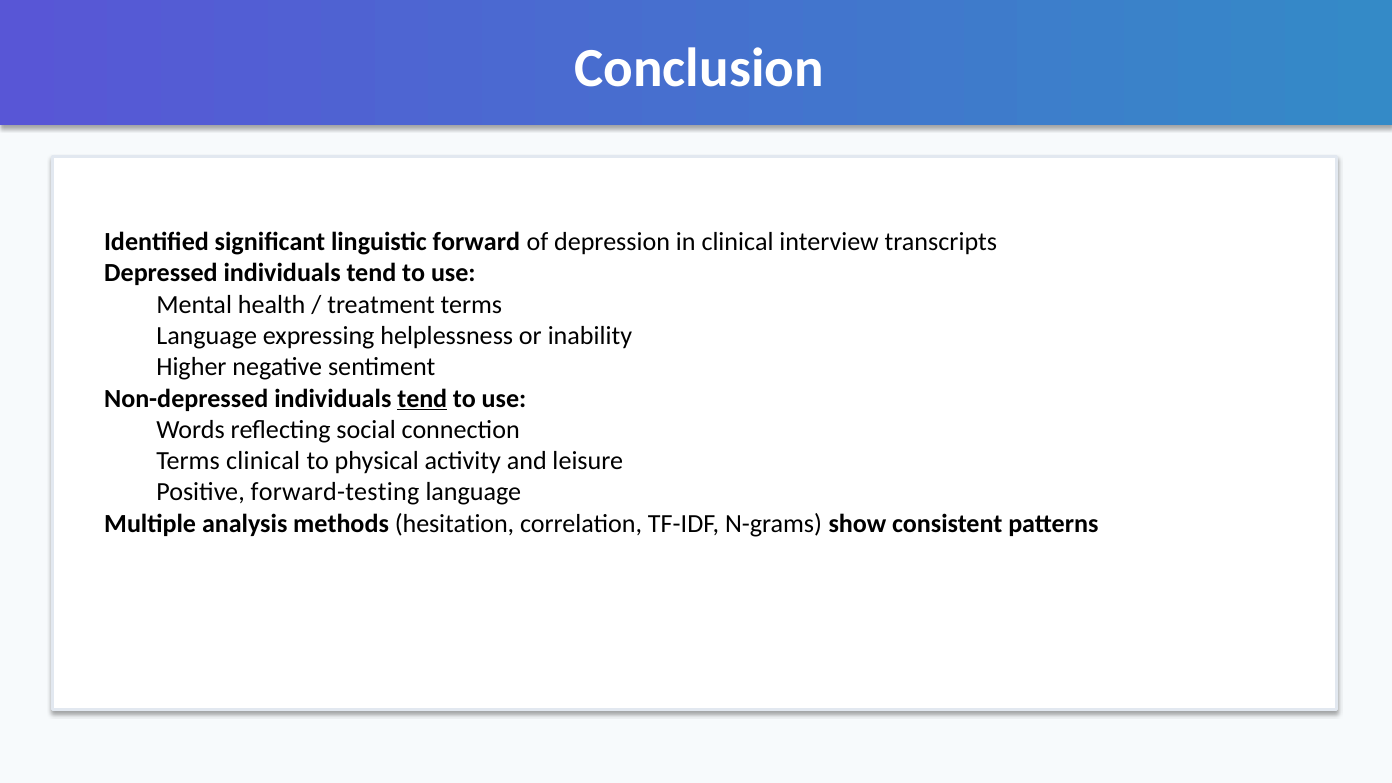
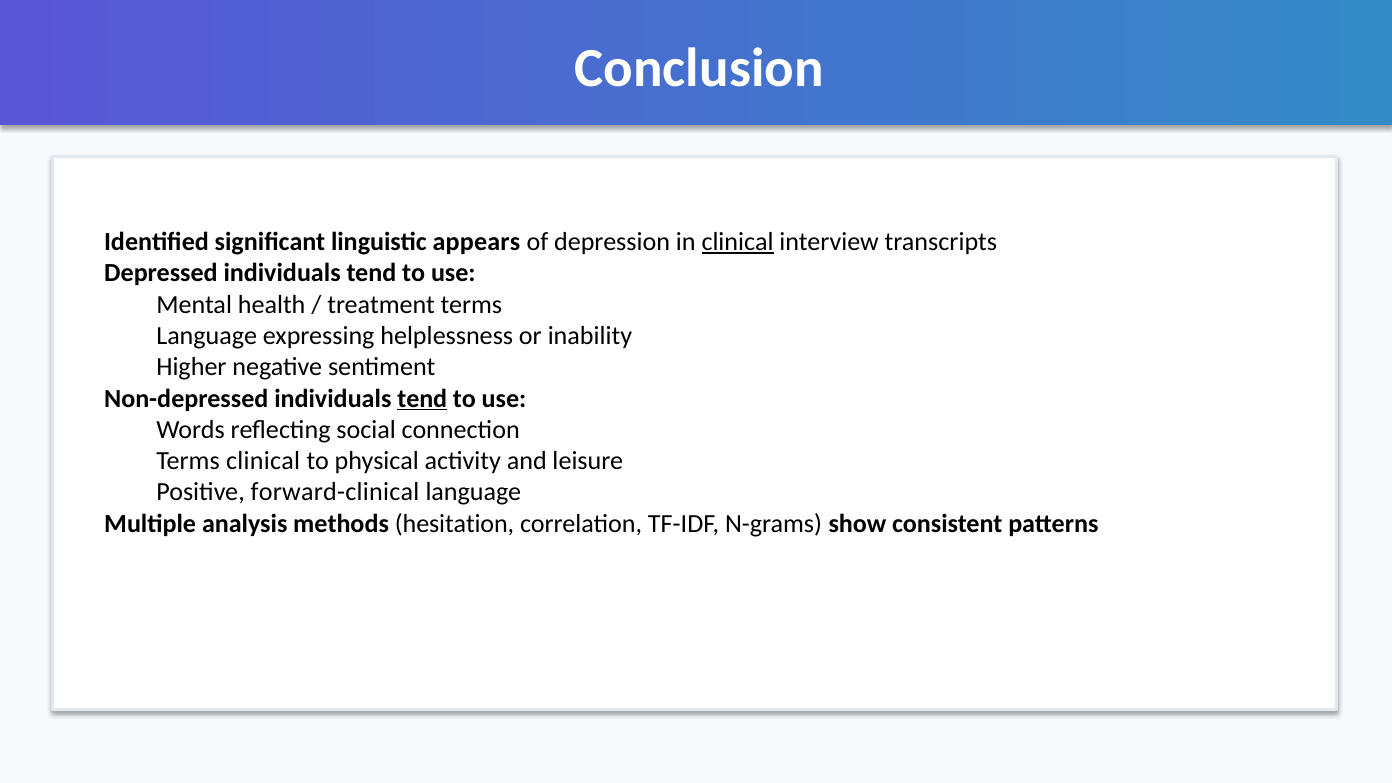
forward: forward -> appears
clinical at (738, 242) underline: none -> present
forward-testing: forward-testing -> forward-clinical
